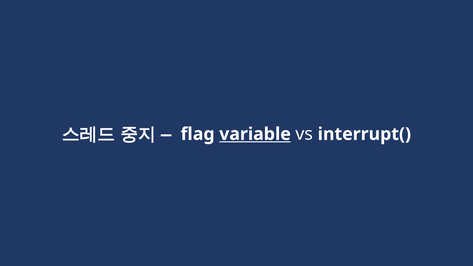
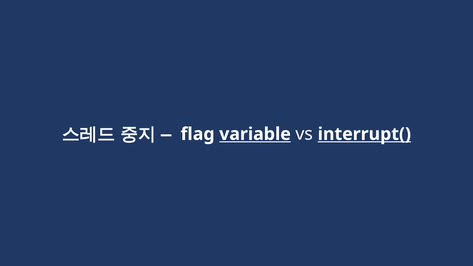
interrupt( underline: none -> present
